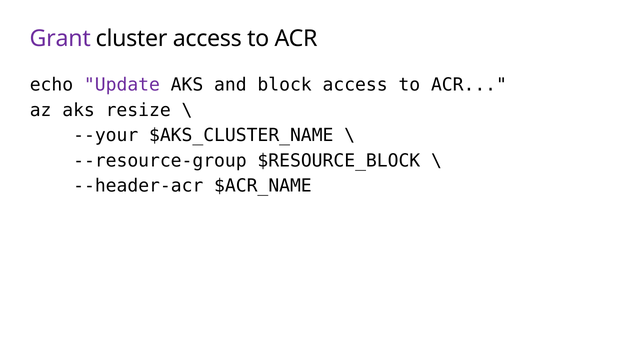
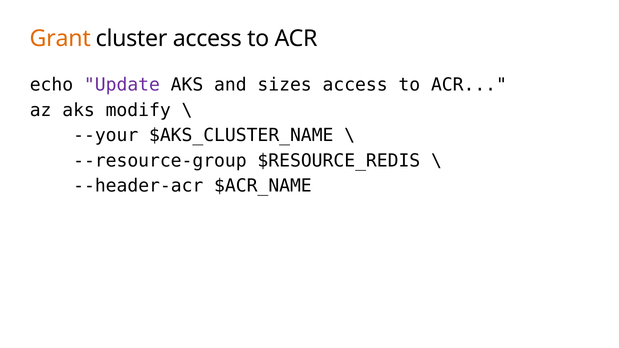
Grant colour: purple -> orange
block: block -> sizes
resize: resize -> modify
$RESOURCE_BLOCK: $RESOURCE_BLOCK -> $RESOURCE_REDIS
